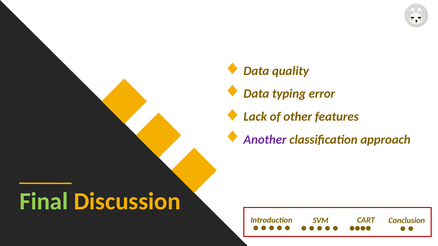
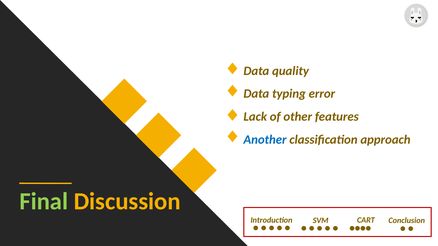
Another colour: purple -> blue
